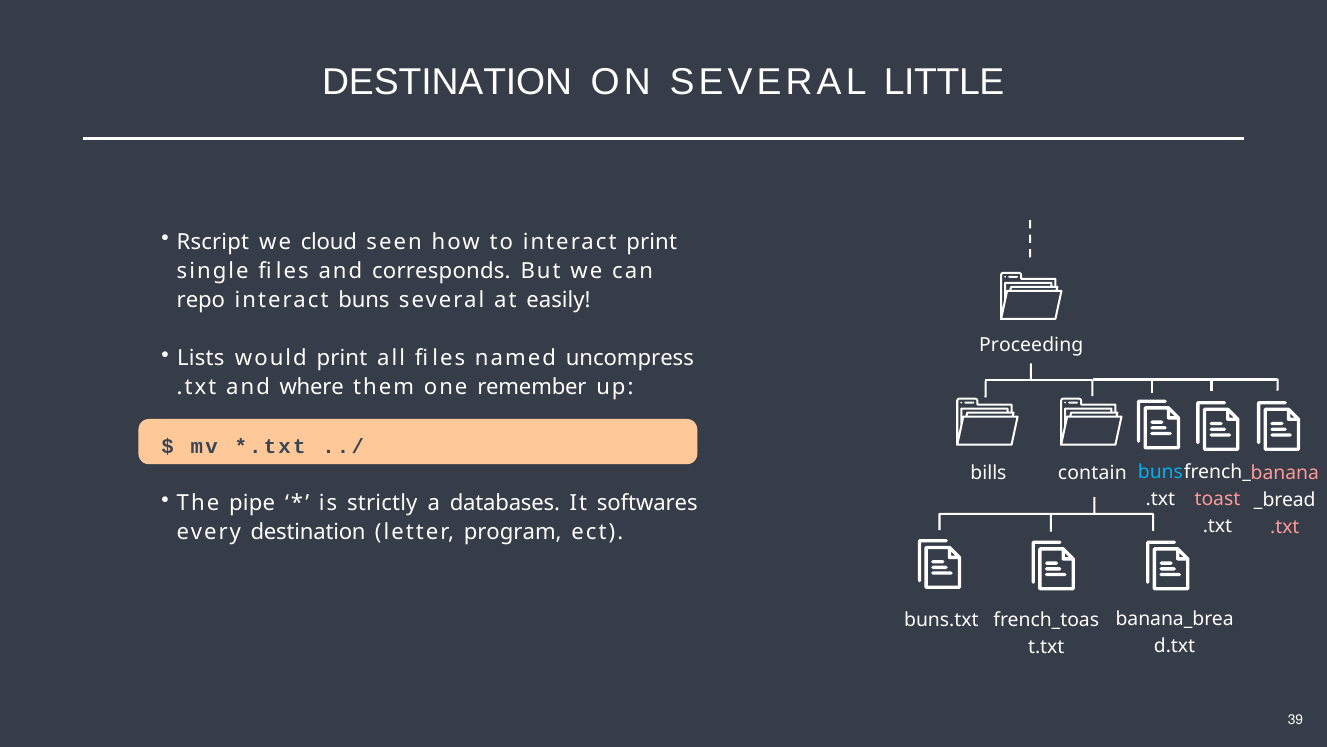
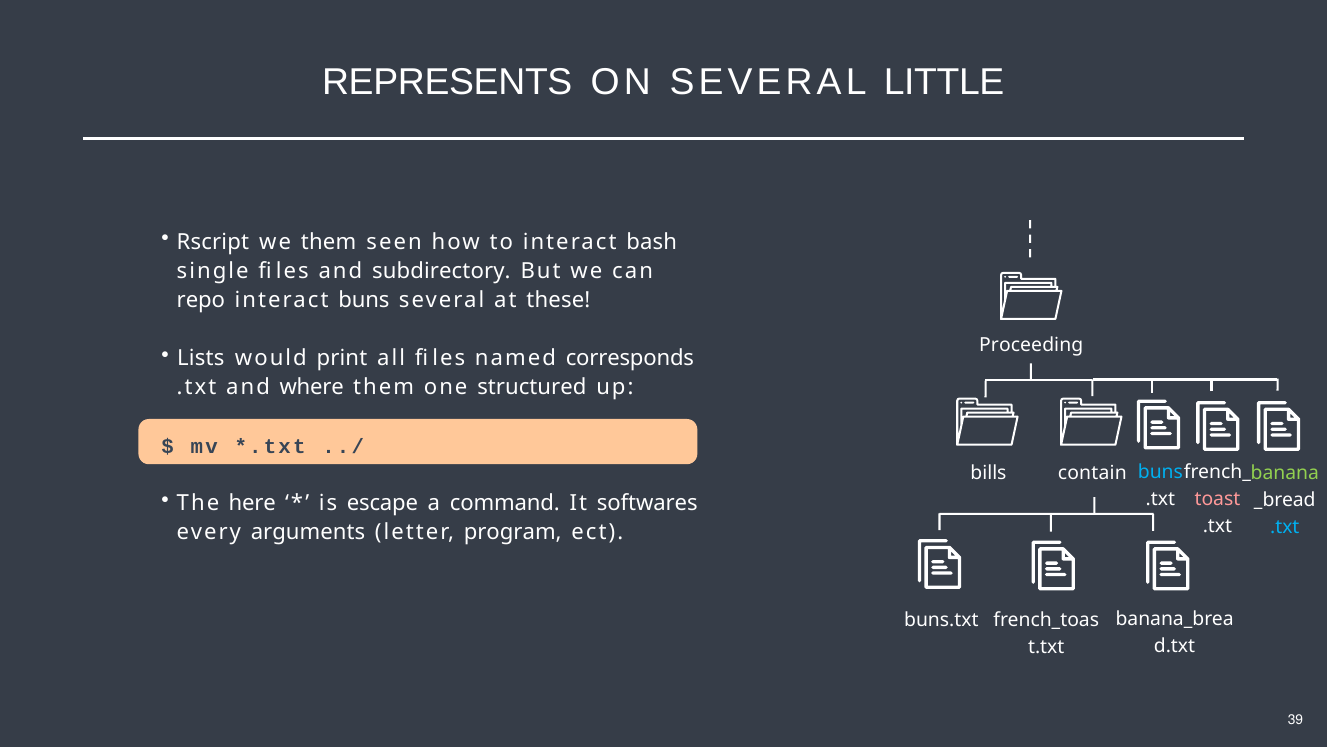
DESTINATION at (447, 82): DESTINATION -> REPRESENTS
we cloud: cloud -> them
interact print: print -> bash
corresponds: corresponds -> subdirectory
easily: easily -> these
uncompress: uncompress -> corresponds
remember: remember -> structured
banana colour: pink -> light green
pipe: pipe -> here
strictly: strictly -> escape
databases: databases -> command
.txt at (1285, 527) colour: pink -> light blue
every destination: destination -> arguments
